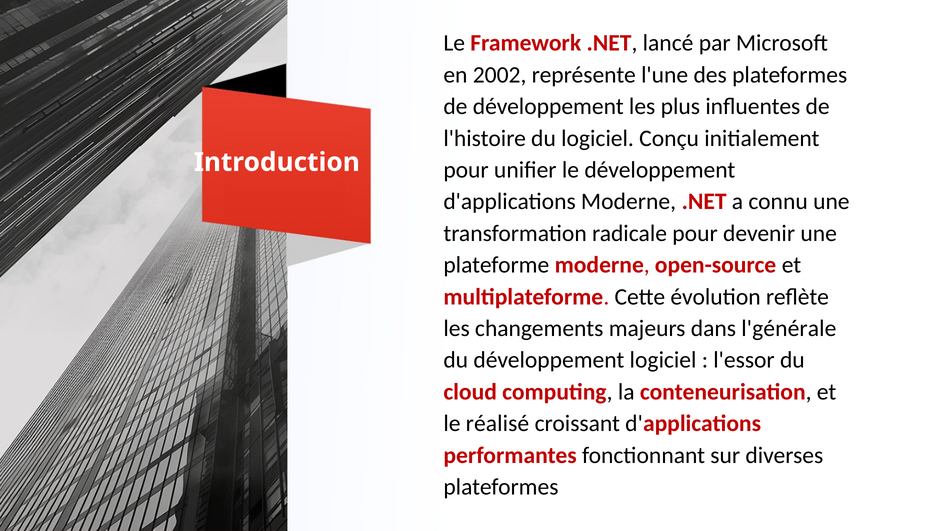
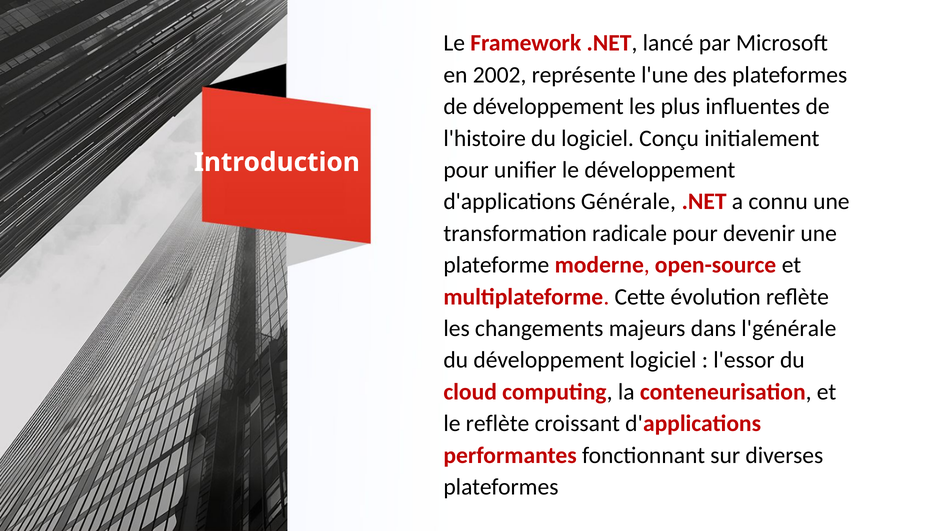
d'applications Moderne: Moderne -> Générale
le réalisé: réalisé -> reflète
